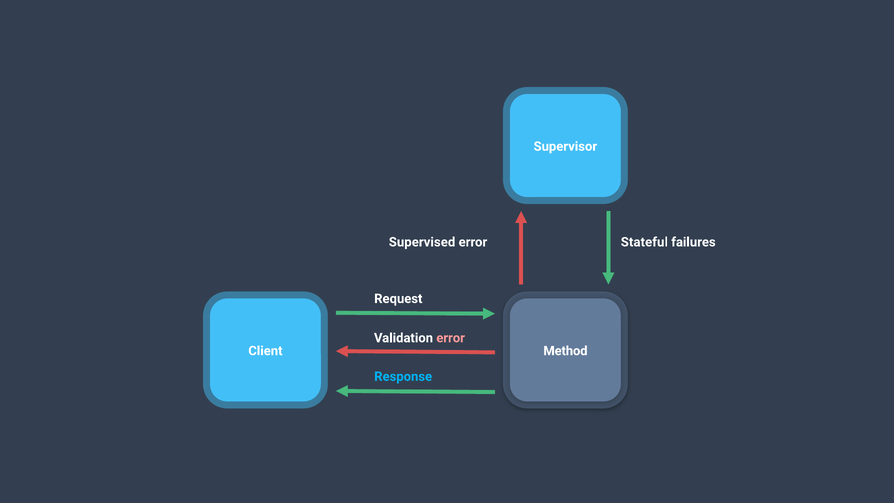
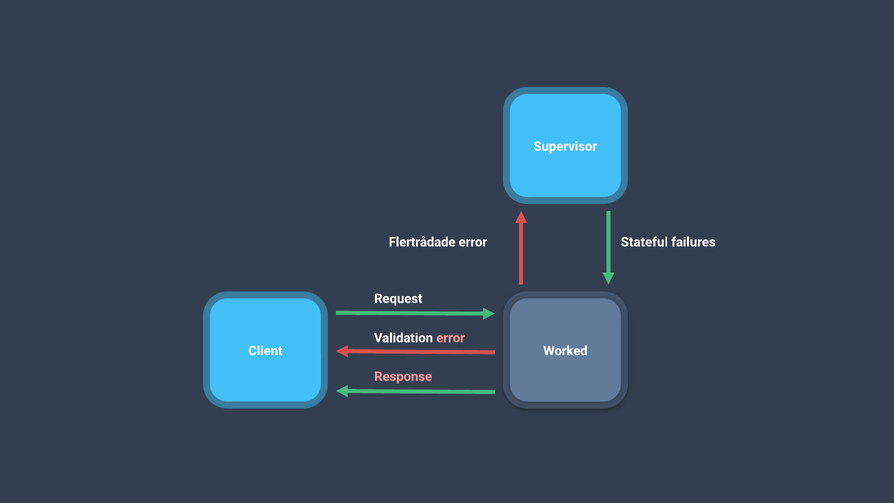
Supervised: Supervised -> Flertrådade
Method: Method -> Worked
Response colour: light blue -> pink
